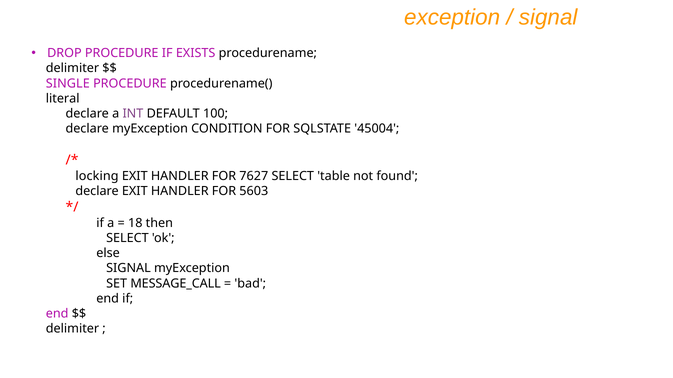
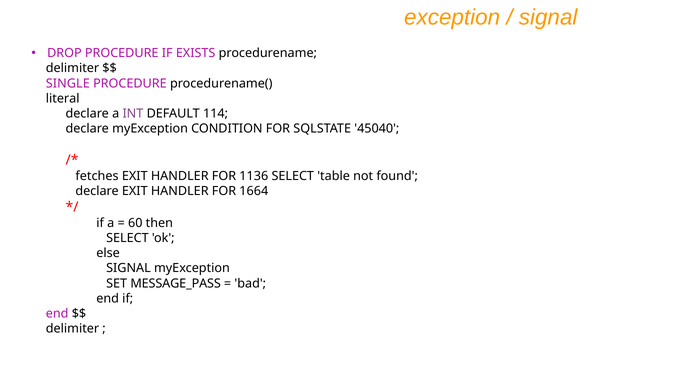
100: 100 -> 114
45004: 45004 -> 45040
locking: locking -> fetches
7627: 7627 -> 1136
5603: 5603 -> 1664
18: 18 -> 60
MESSAGE_CALL: MESSAGE_CALL -> MESSAGE_PASS
